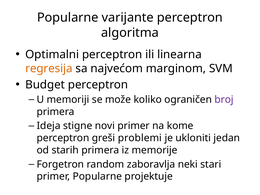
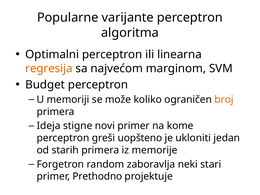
broj colour: purple -> orange
problemi: problemi -> uopšteno
primer Popularne: Popularne -> Prethodno
